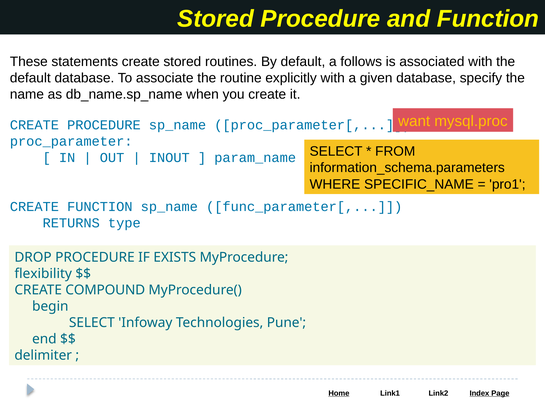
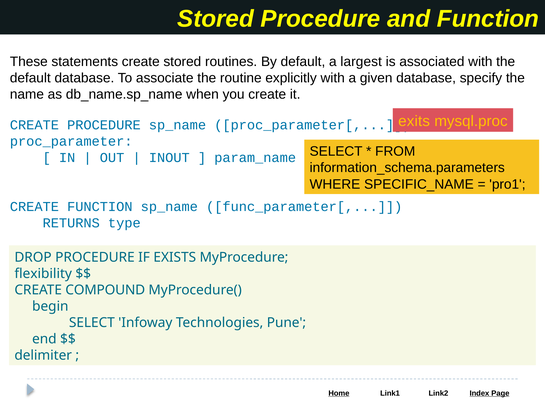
follows: follows -> largest
want: want -> exits
